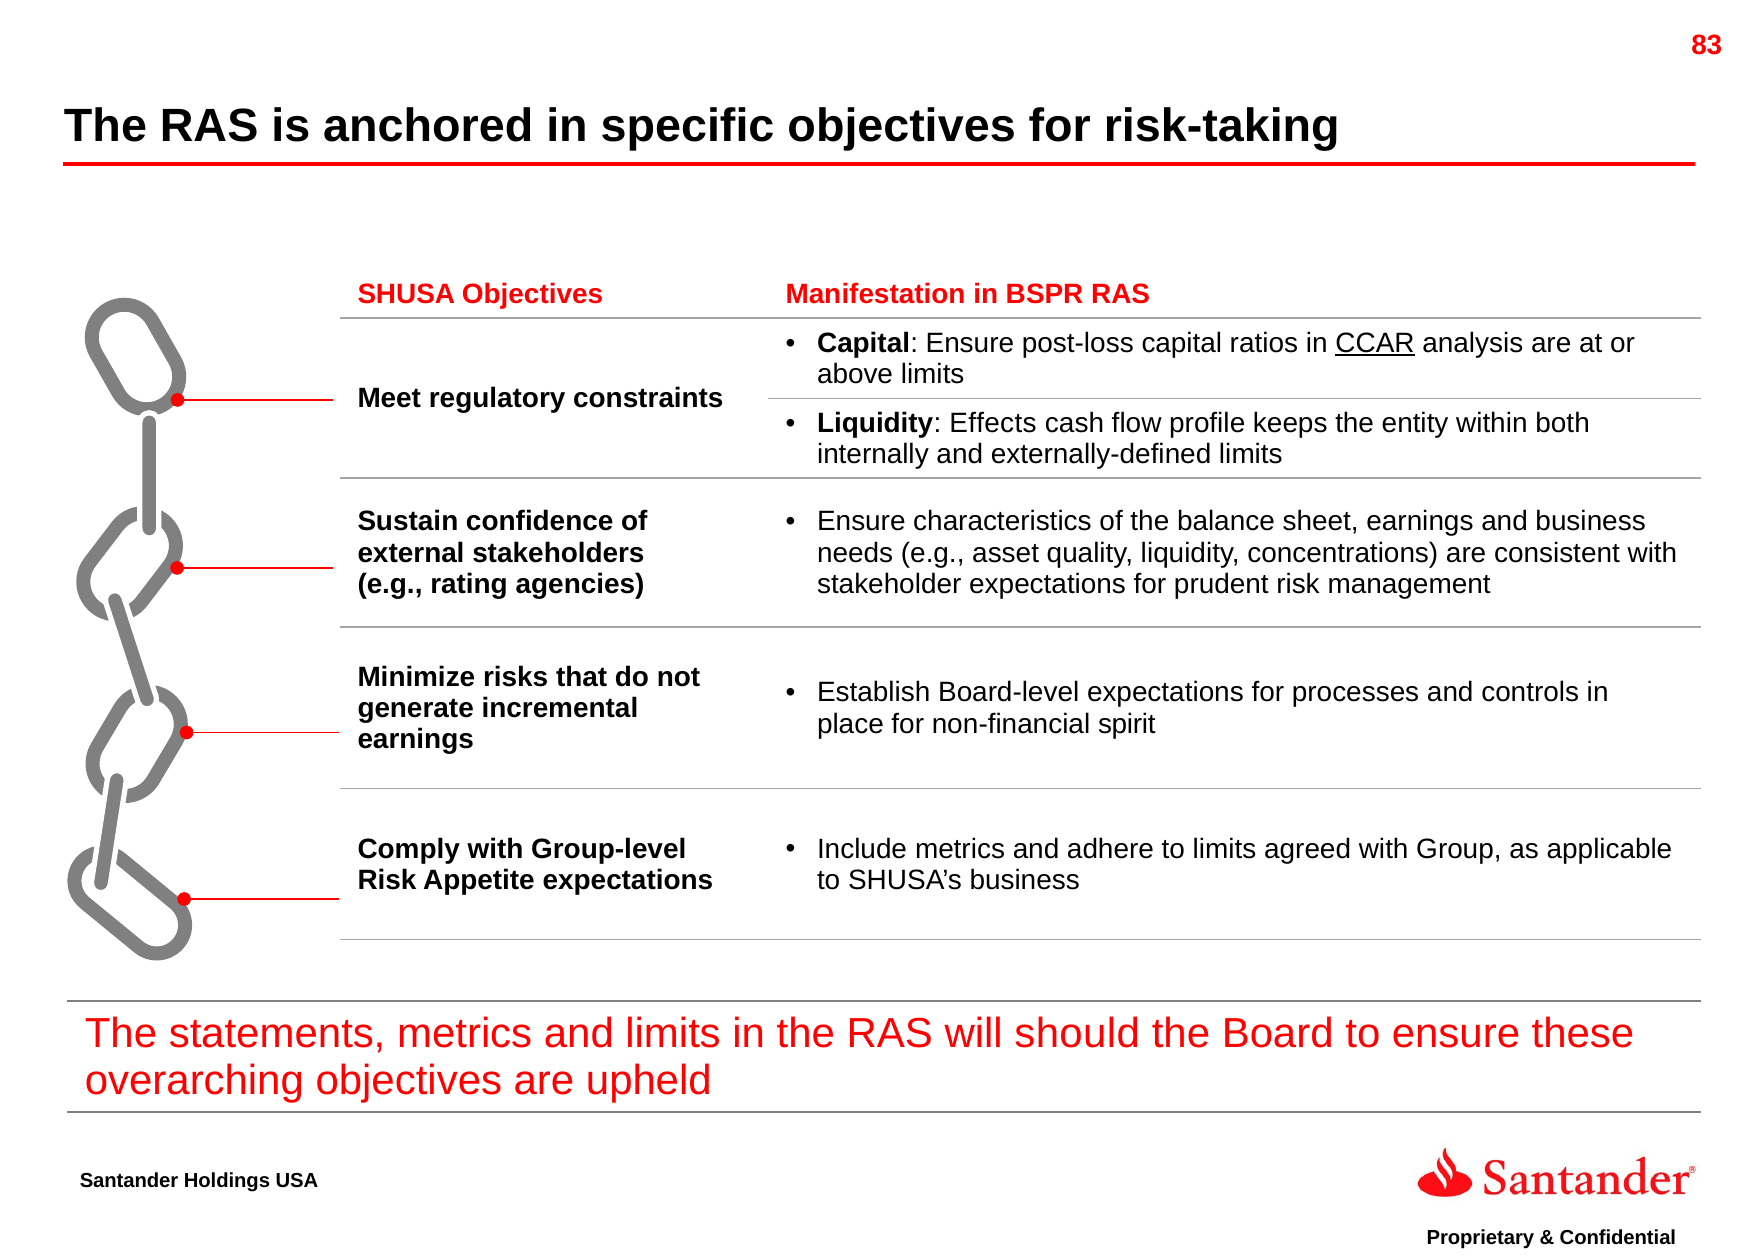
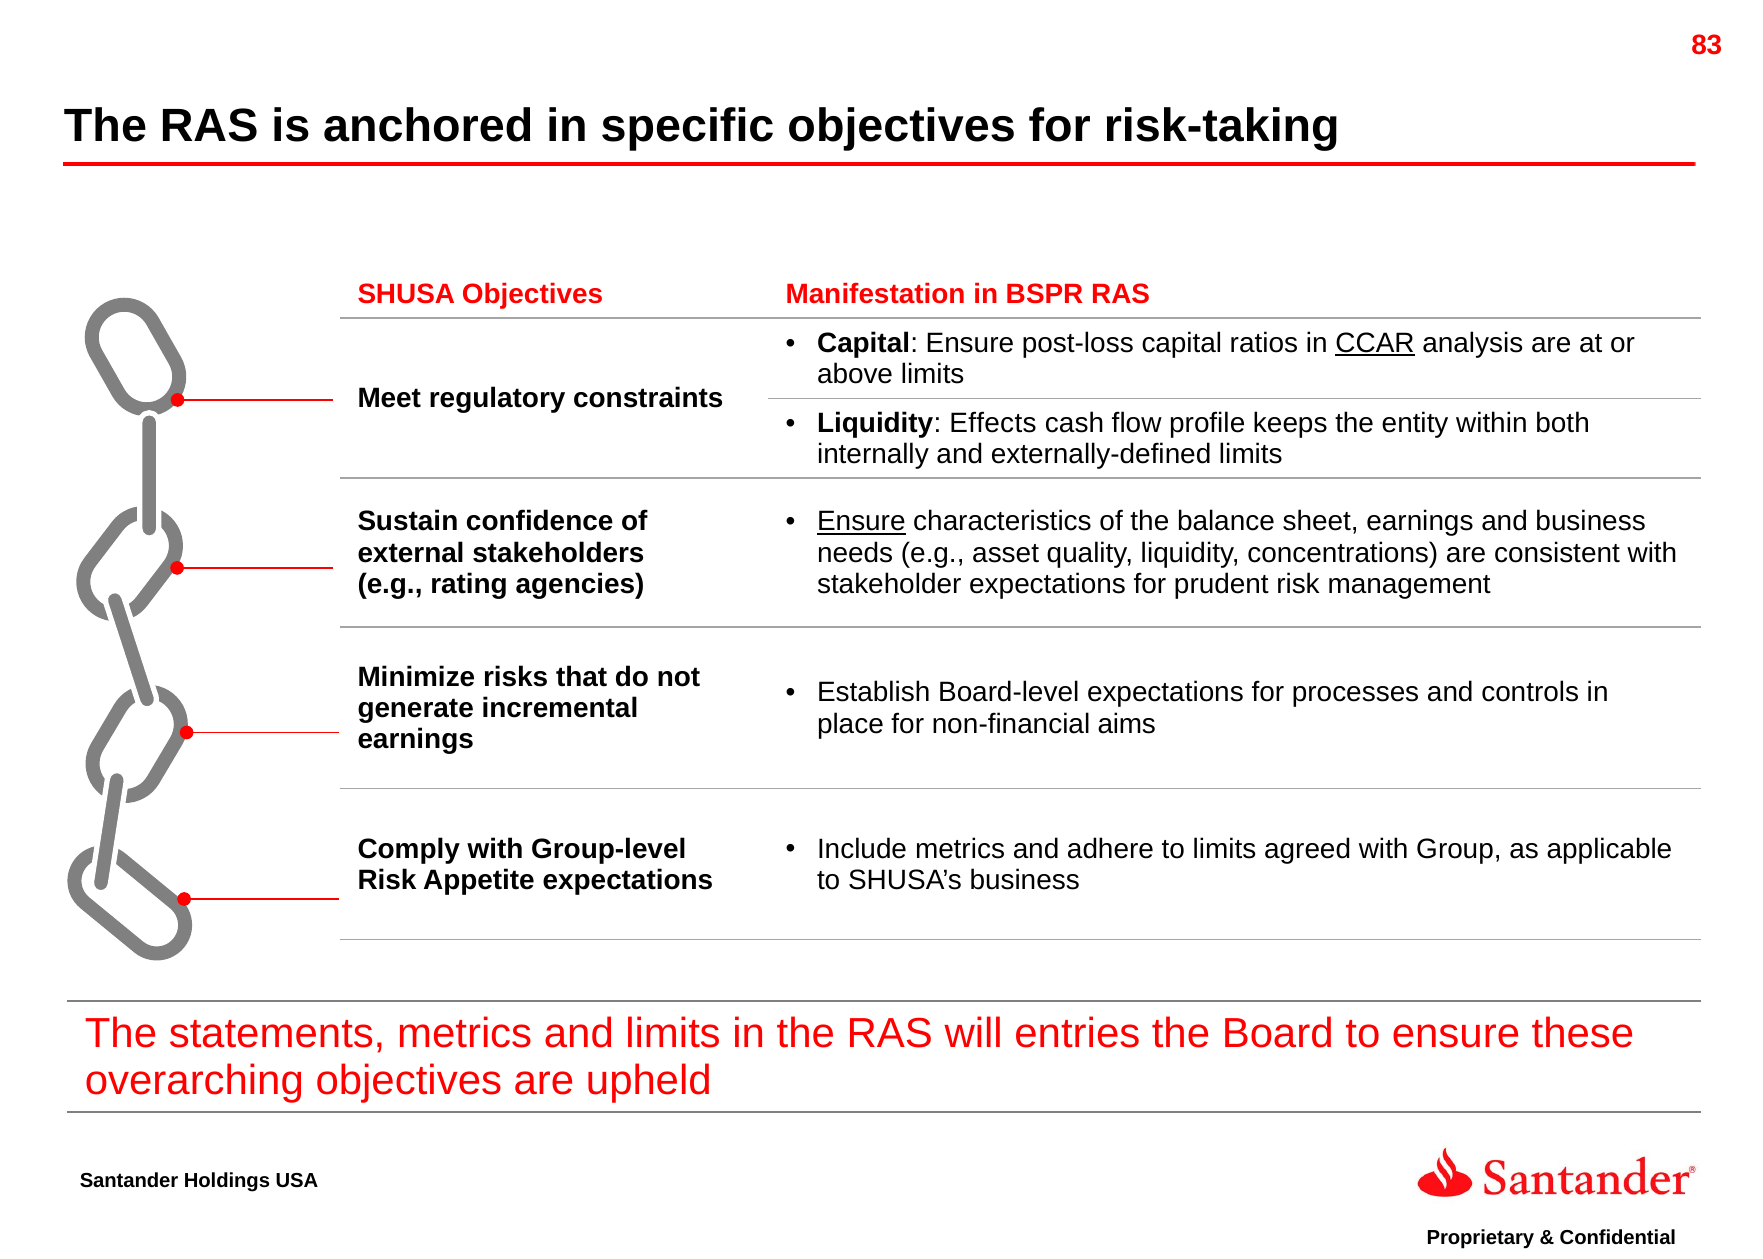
Ensure at (861, 522) underline: none -> present
spirit: spirit -> aims
should: should -> entries
